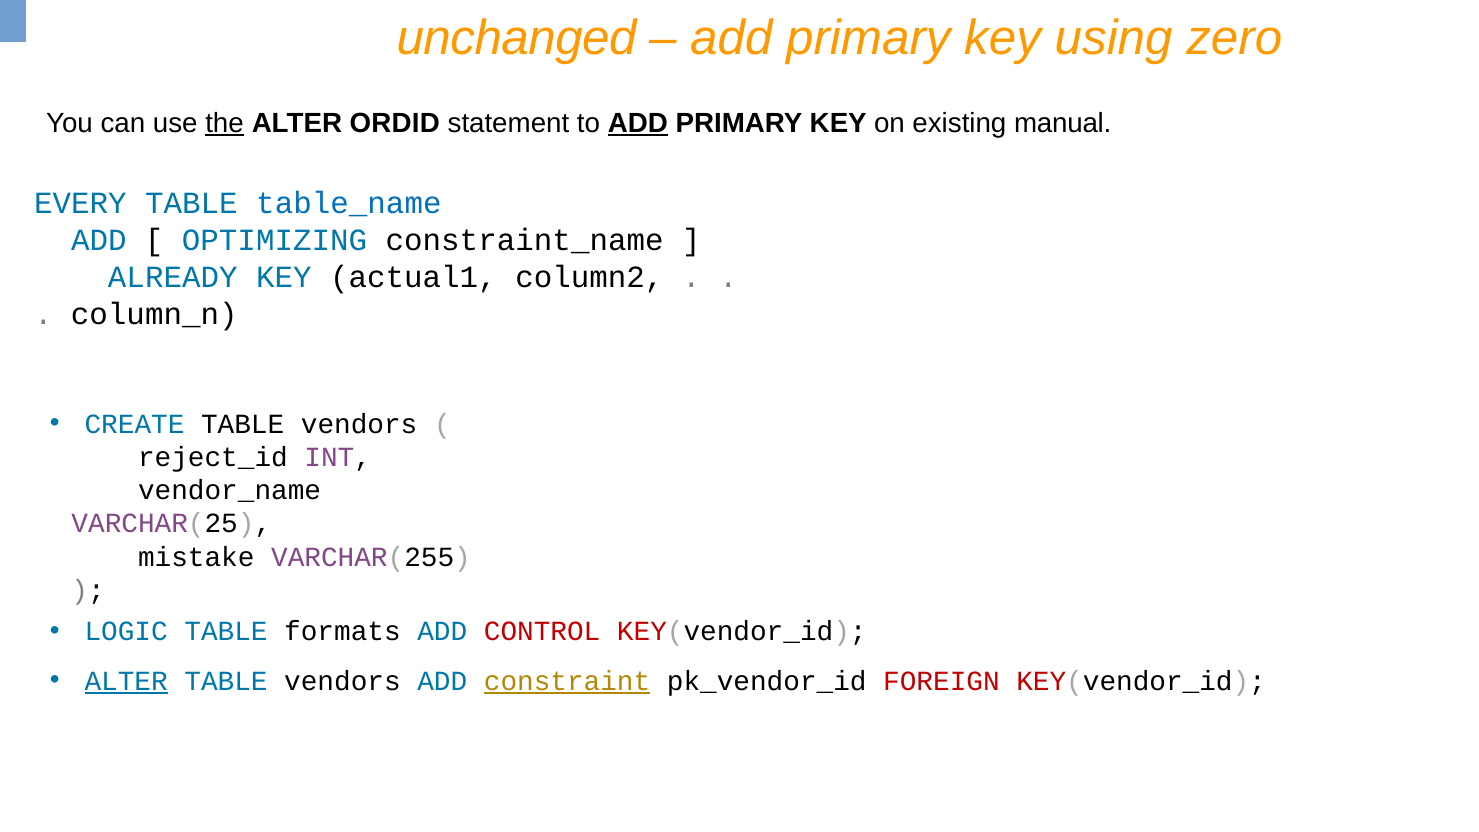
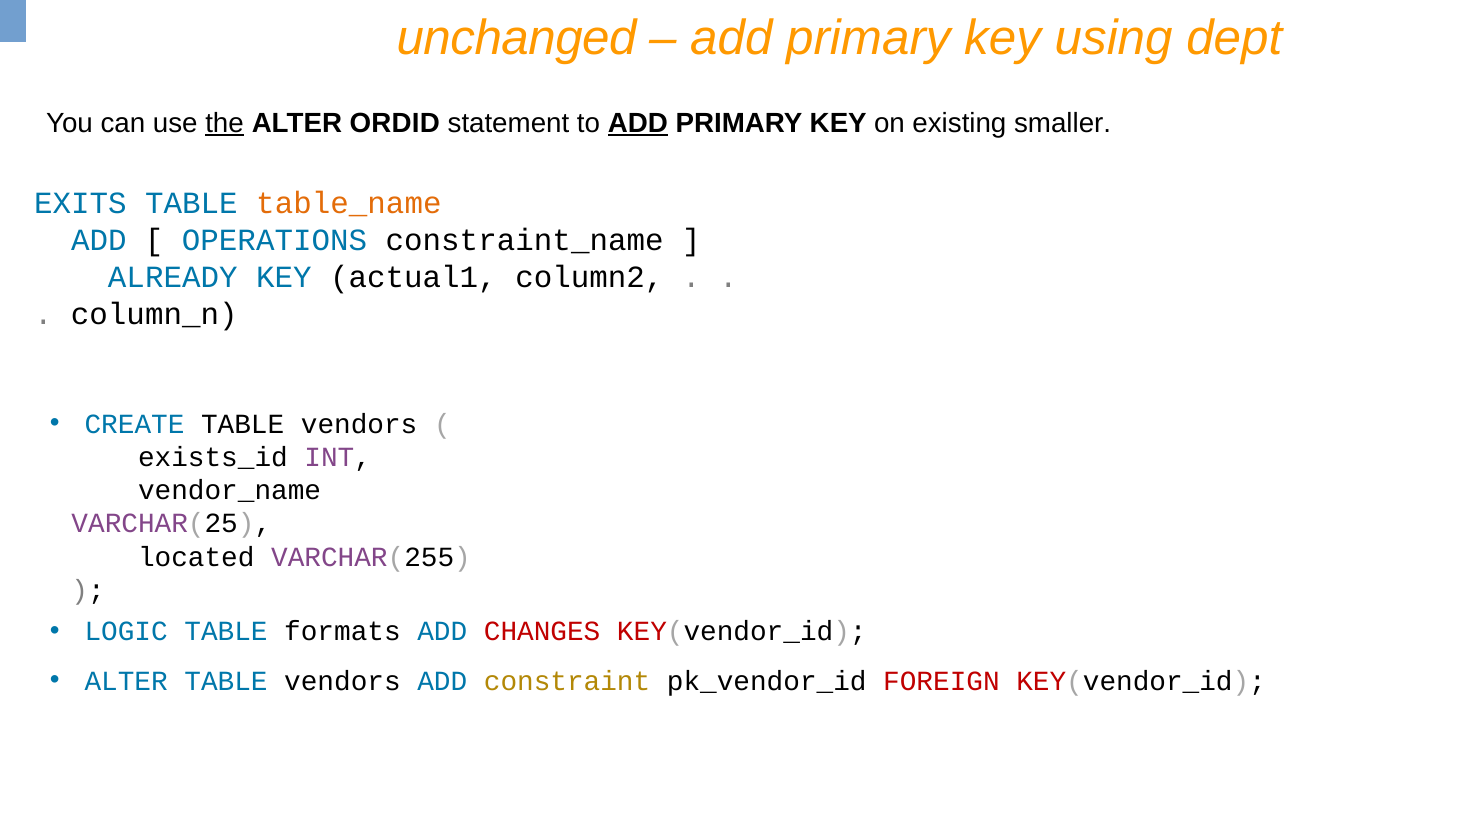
zero: zero -> dept
manual: manual -> smaller
EVERY: EVERY -> EXITS
table_name colour: blue -> orange
OPTIMIZING: OPTIMIZING -> OPERATIONS
reject_id: reject_id -> exists_id
mistake: mistake -> located
CONTROL: CONTROL -> CHANGES
ALTER at (126, 681) underline: present -> none
constraint underline: present -> none
